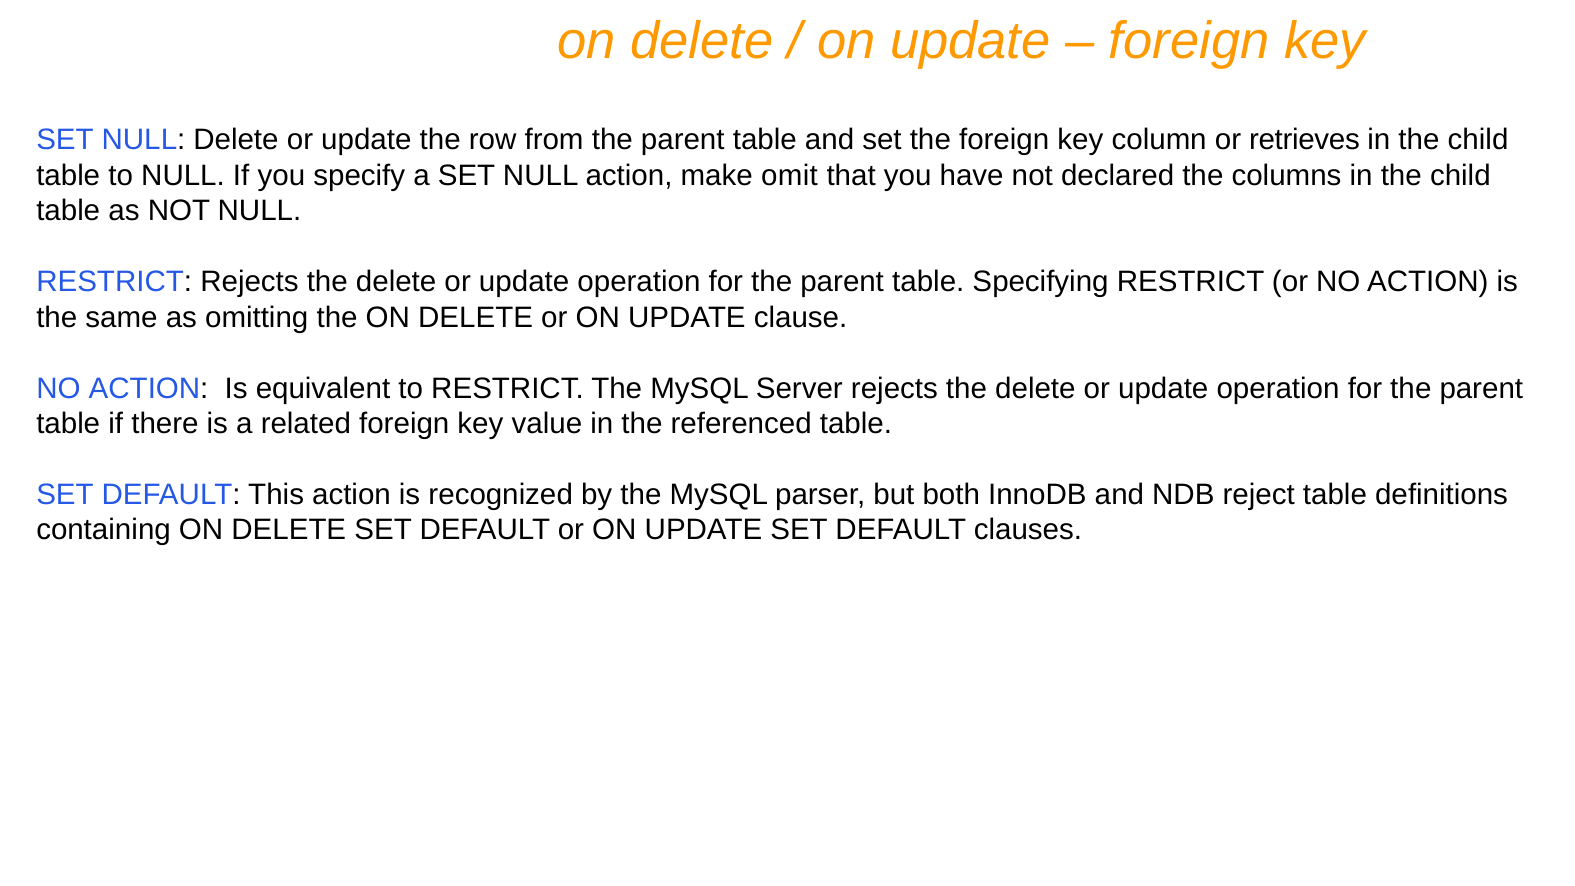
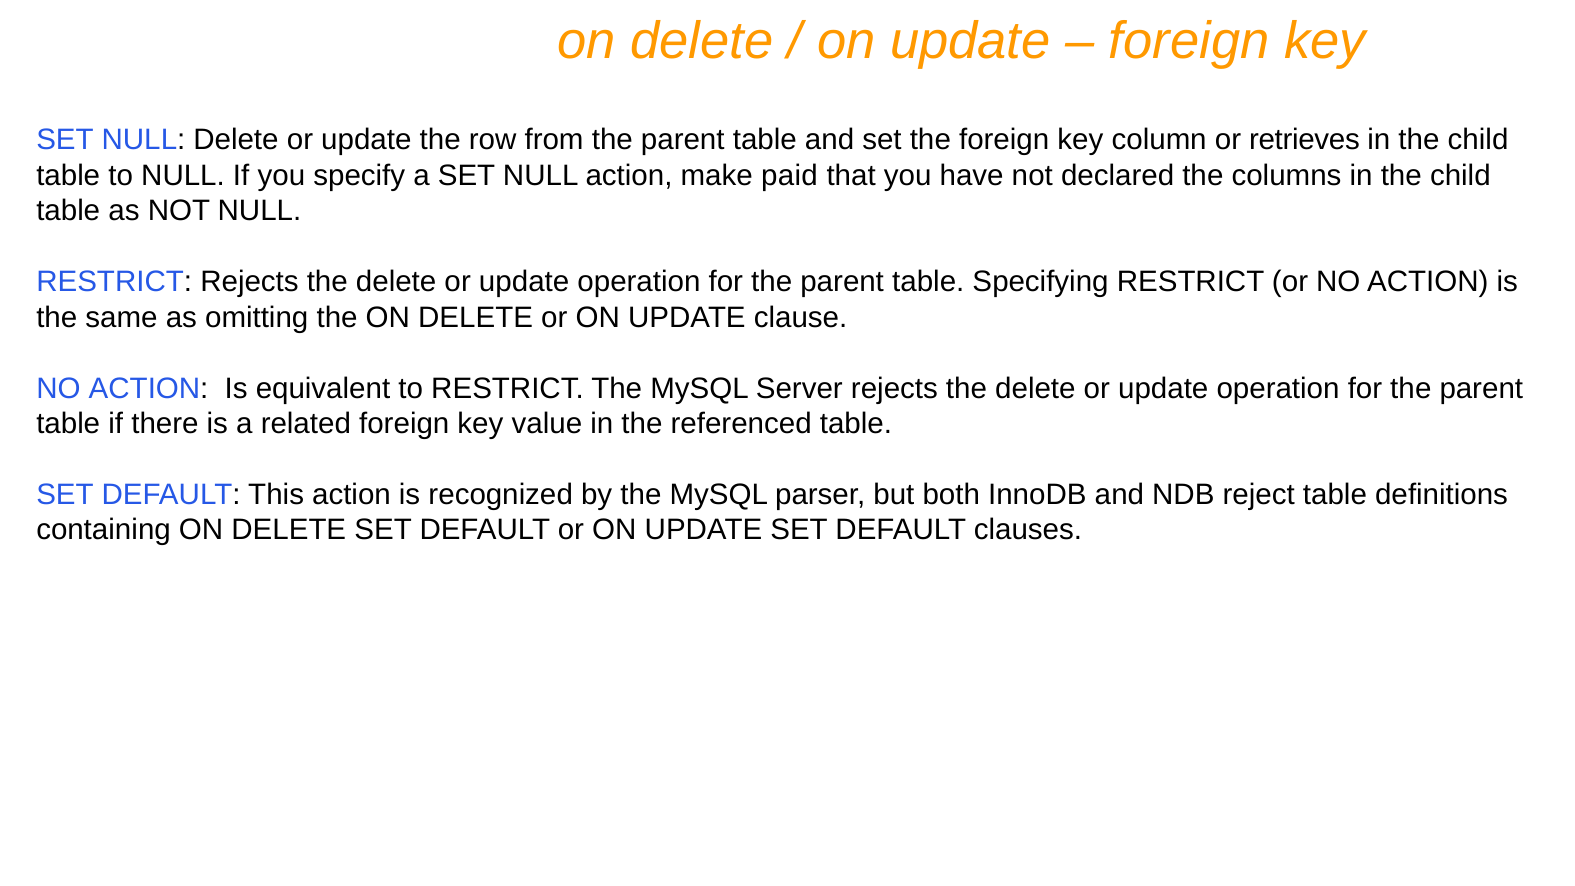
omit: omit -> paid
